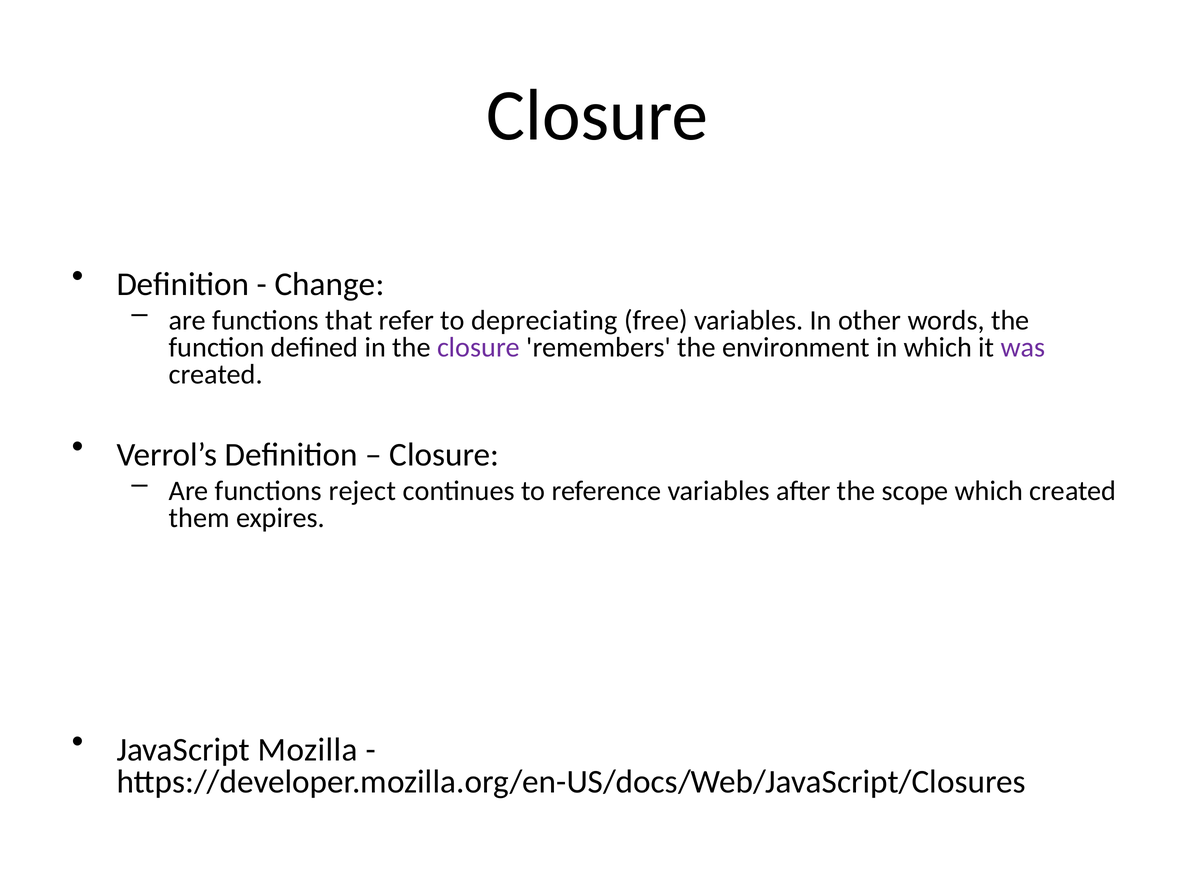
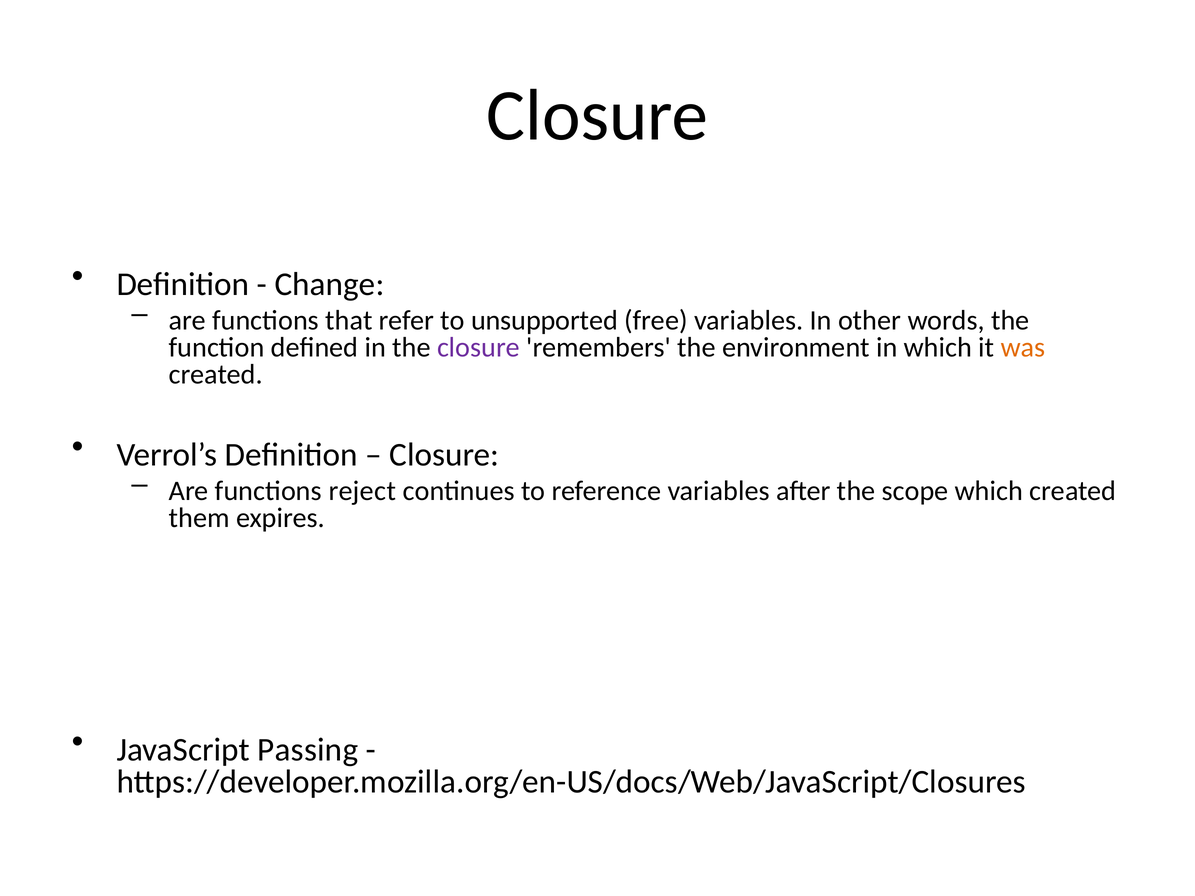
depreciating: depreciating -> unsupported
was colour: purple -> orange
Mozilla: Mozilla -> Passing
